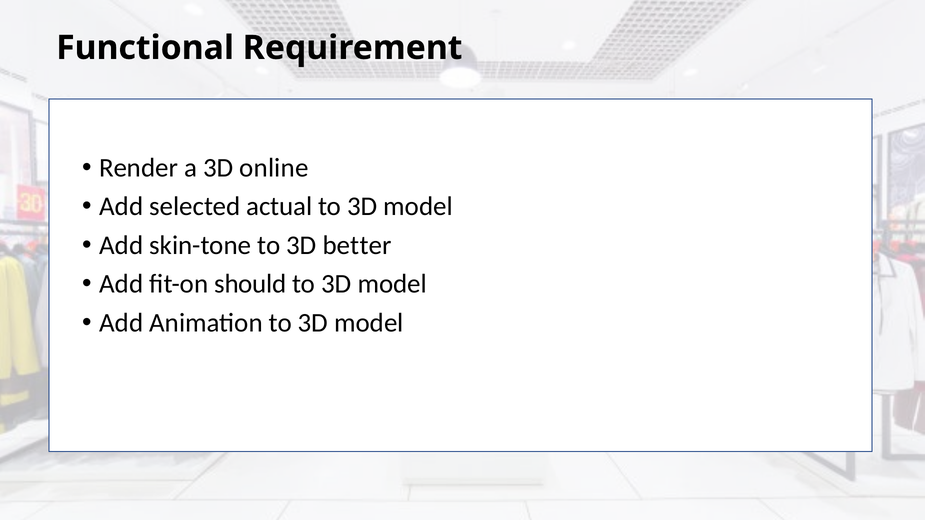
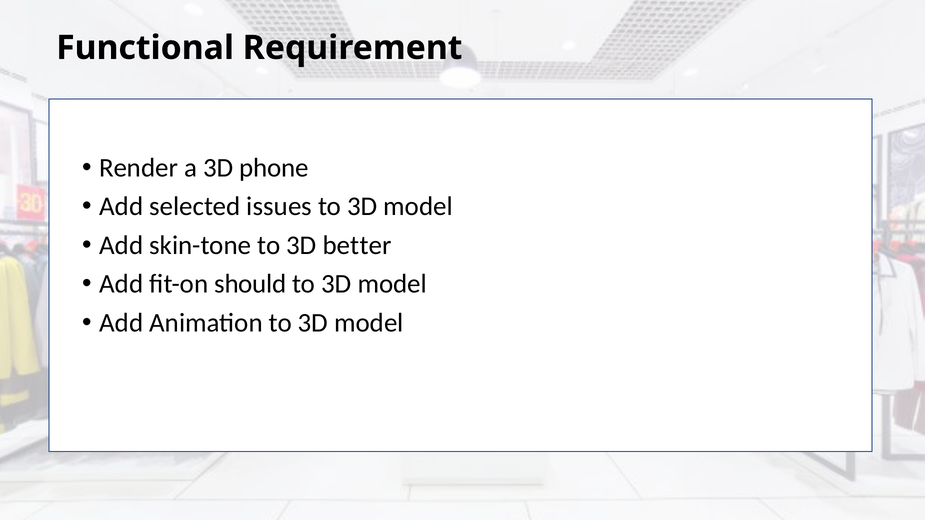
online at (274, 168): online -> phone
actual: actual -> issues
